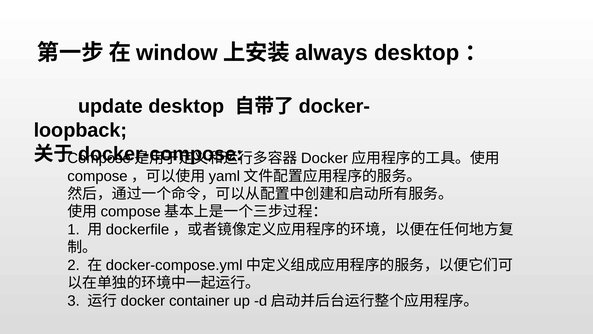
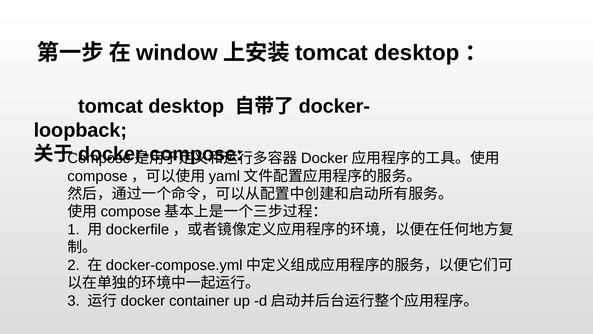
always at (331, 53): always -> tomcat
update at (111, 106): update -> tomcat
